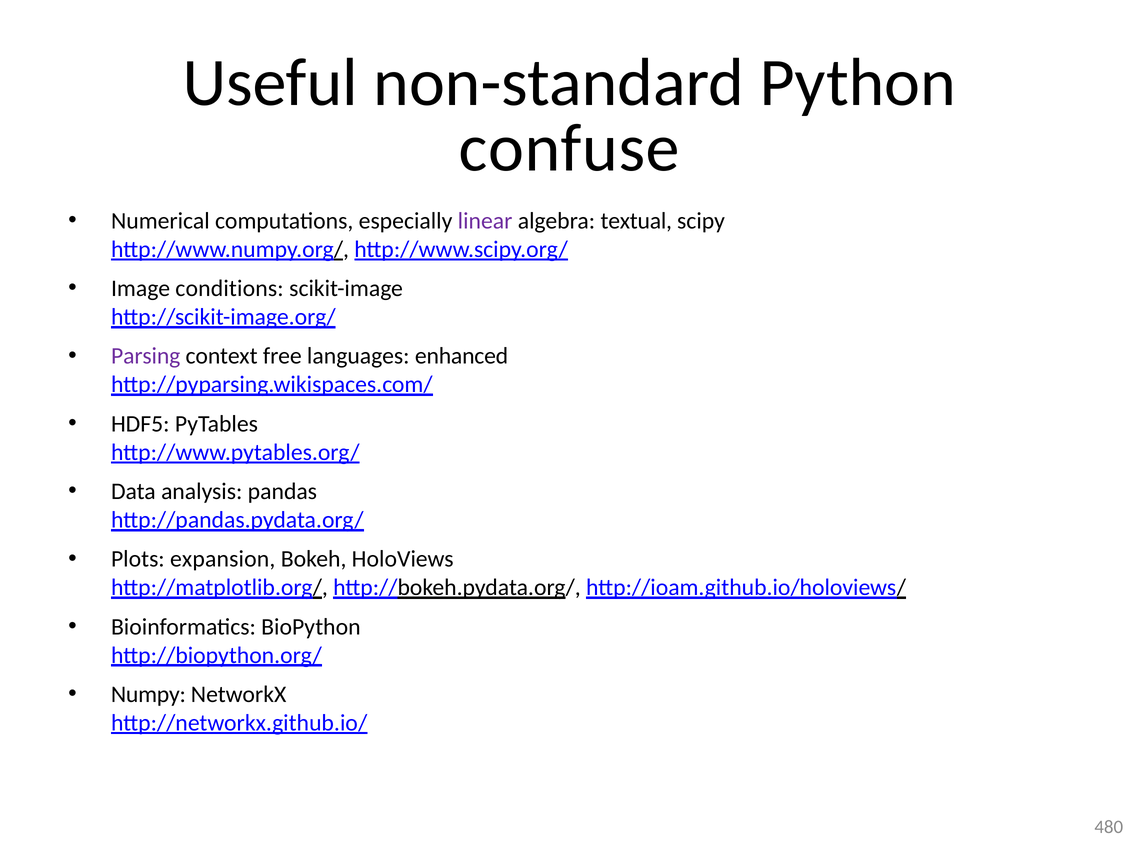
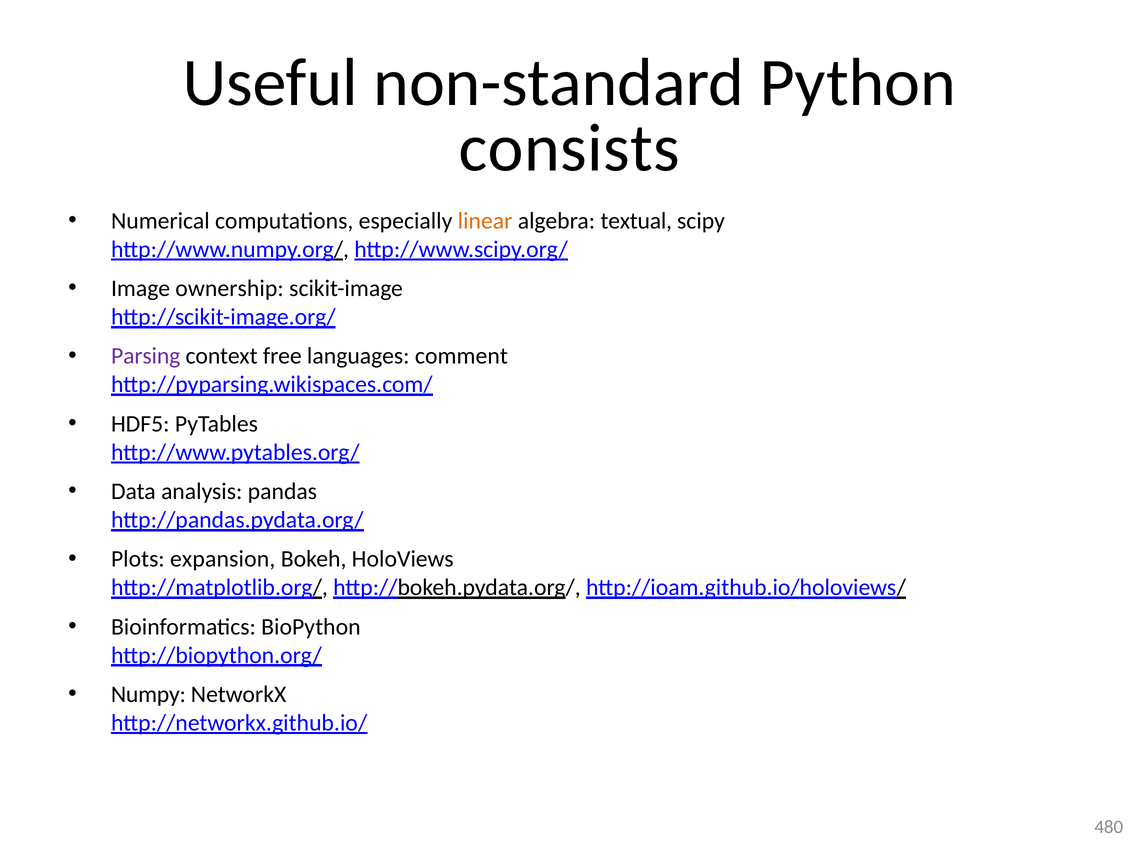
confuse: confuse -> consists
linear colour: purple -> orange
conditions: conditions -> ownership
enhanced: enhanced -> comment
